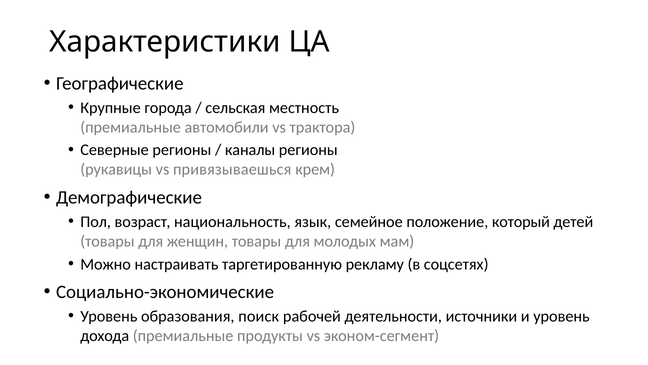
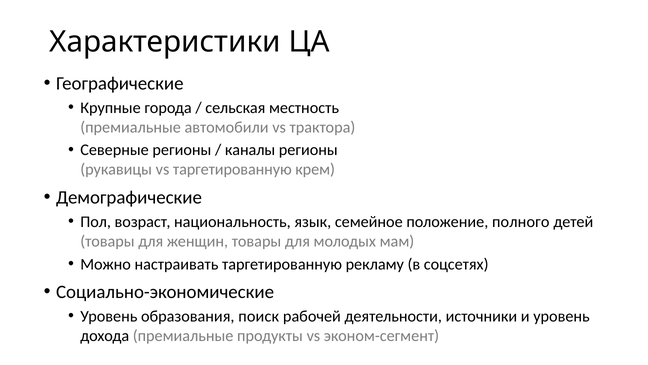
vs привязываешься: привязываешься -> таргетированную
который: который -> полного
